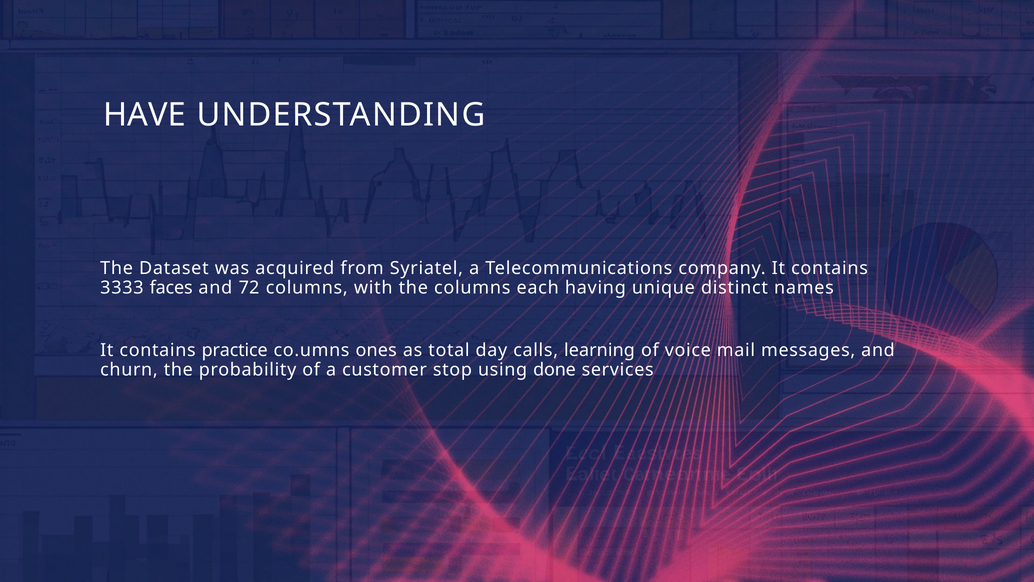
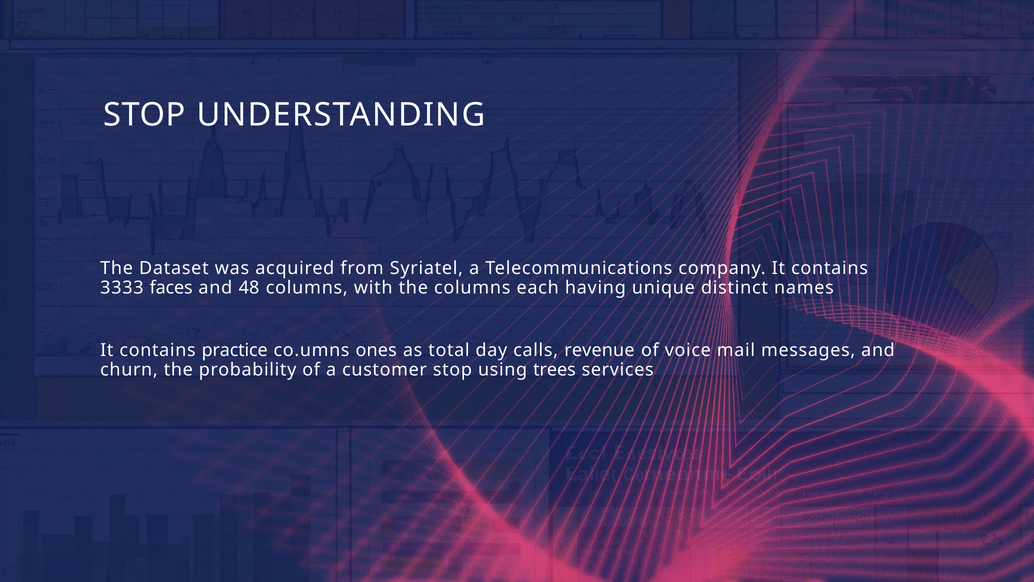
HAVE at (145, 115): HAVE -> STOP
72: 72 -> 48
learning: learning -> revenue
done: done -> trees
